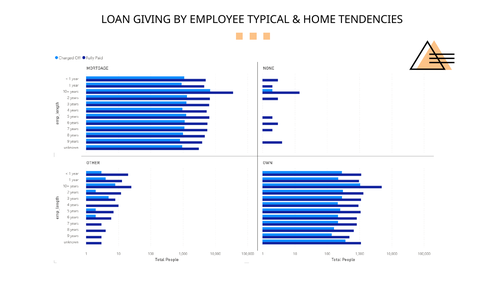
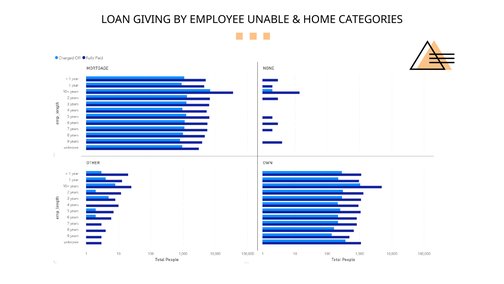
TYPICAL: TYPICAL -> UNABLE
TENDENCIES: TENDENCIES -> CATEGORIES
